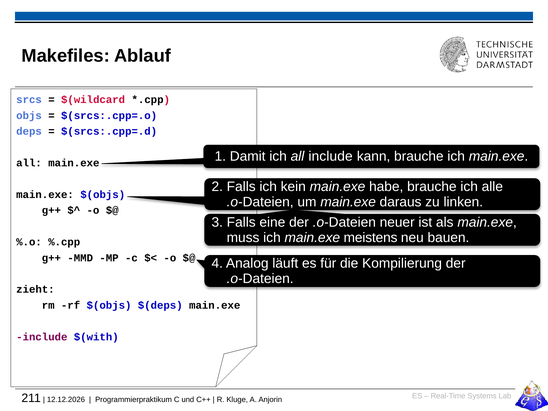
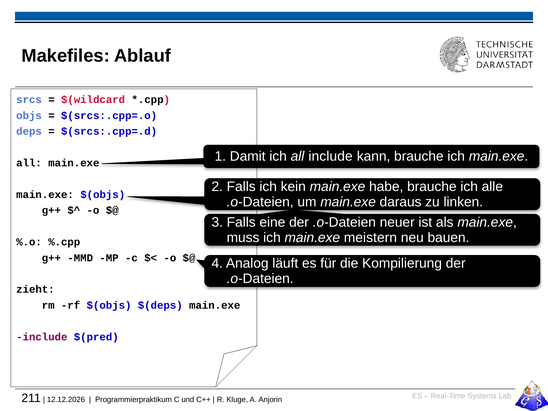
meistens: meistens -> meistern
$(with: $(with -> $(pred
